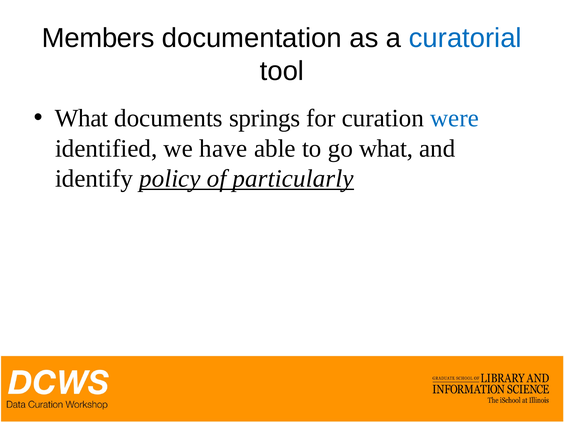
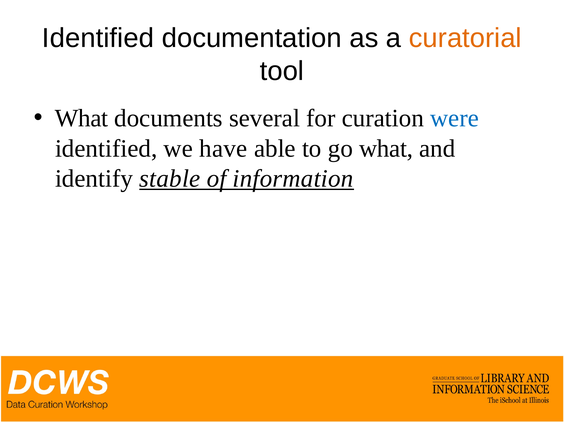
Members at (98, 38): Members -> Identified
curatorial colour: blue -> orange
springs: springs -> several
policy: policy -> stable
particularly: particularly -> information
